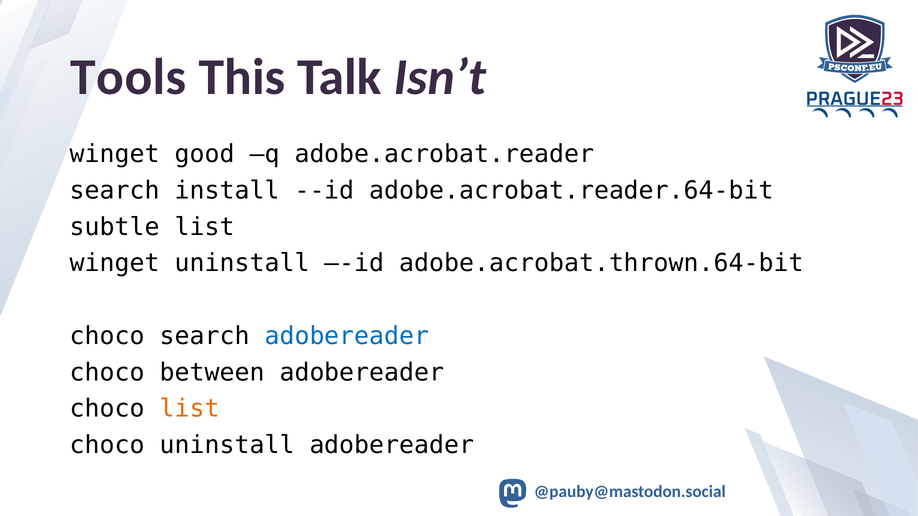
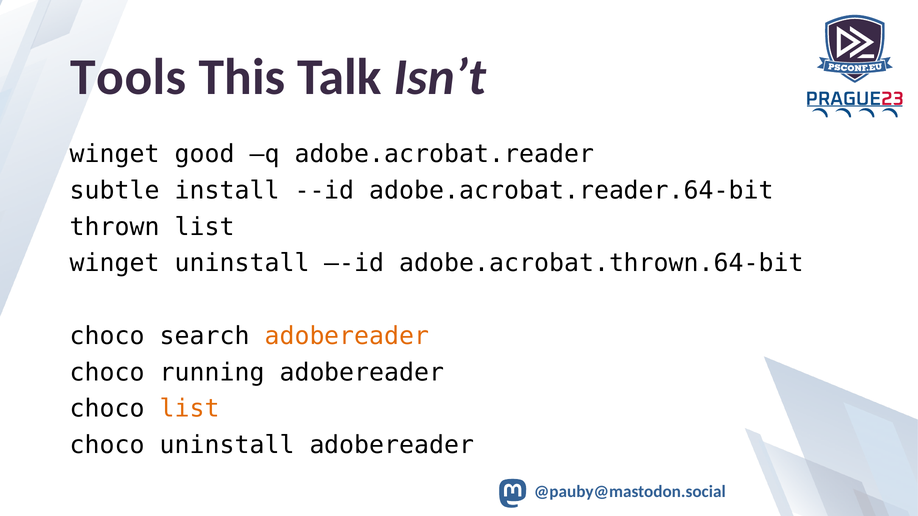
search at (115, 191): search -> subtle
subtle: subtle -> thrown
adobereader at (347, 336) colour: blue -> orange
between: between -> running
